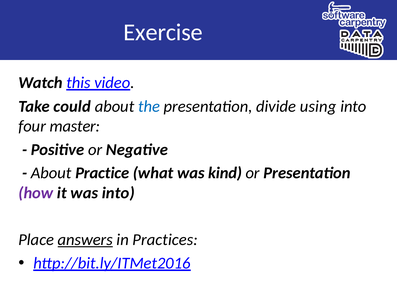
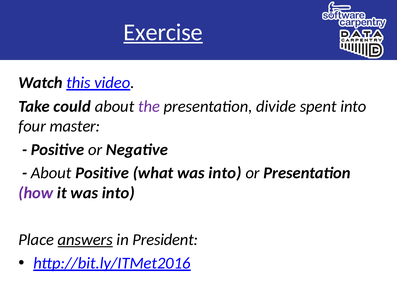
Exercise underline: none -> present
the colour: blue -> purple
using: using -> spent
About Practice: Practice -> Positive
what was kind: kind -> into
Practices: Practices -> President
